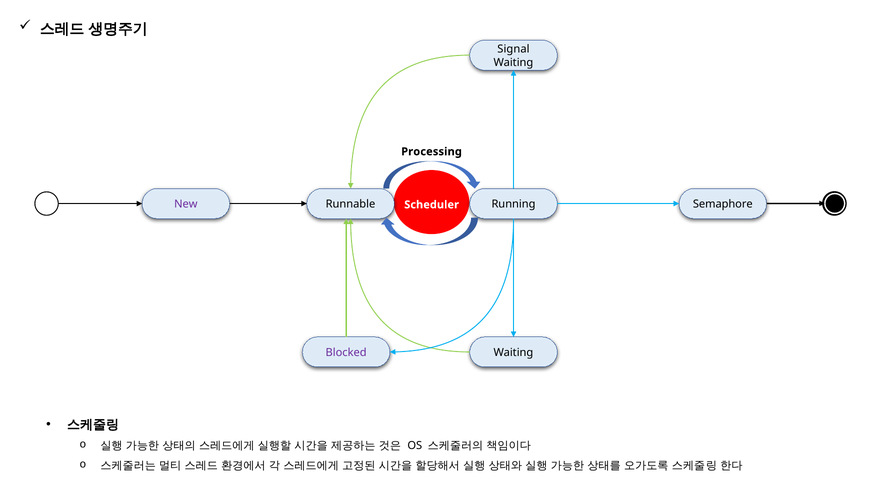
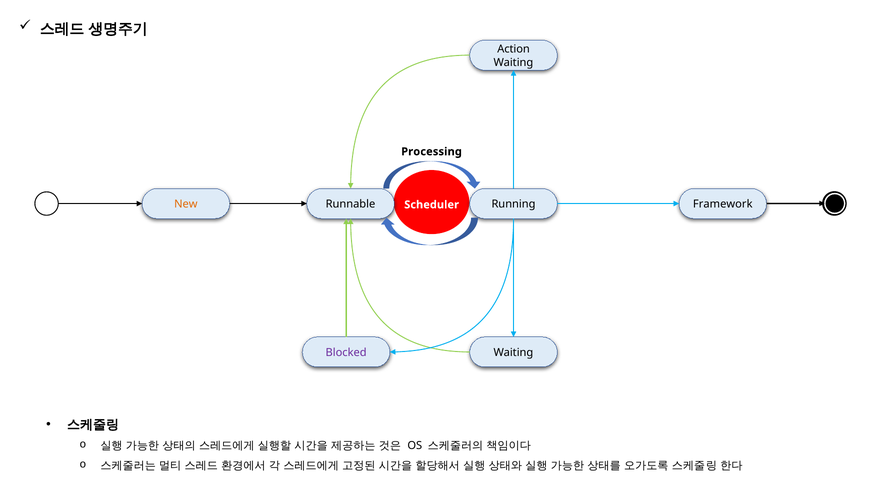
Signal: Signal -> Action
New colour: purple -> orange
Semaphore: Semaphore -> Framework
